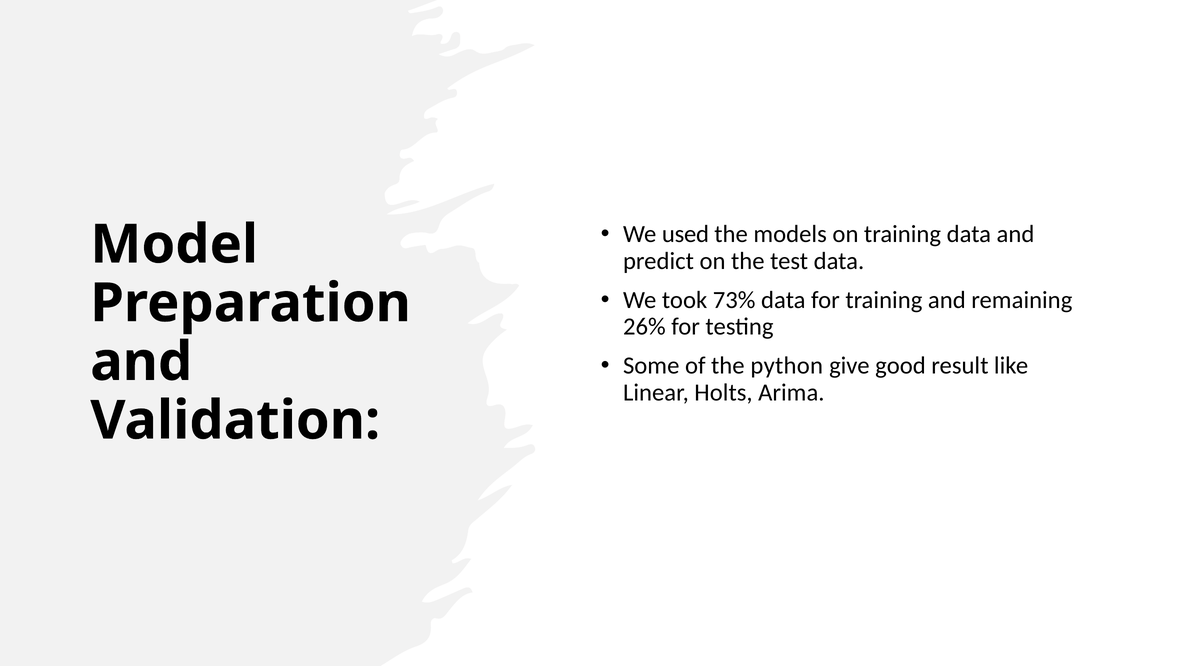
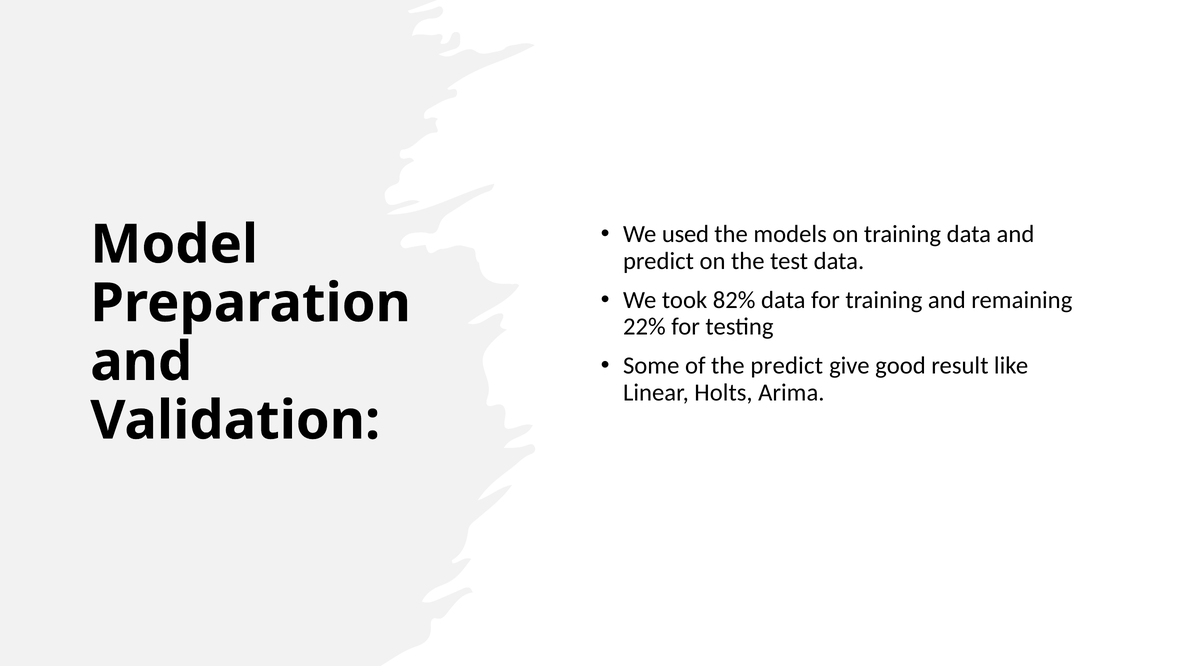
73%: 73% -> 82%
26%: 26% -> 22%
the python: python -> predict
